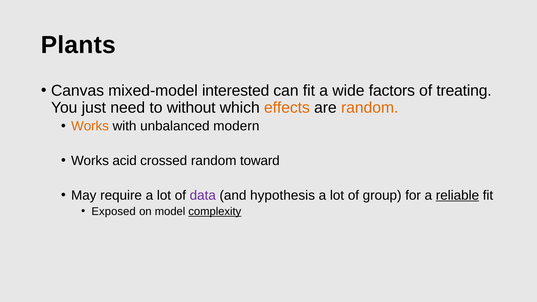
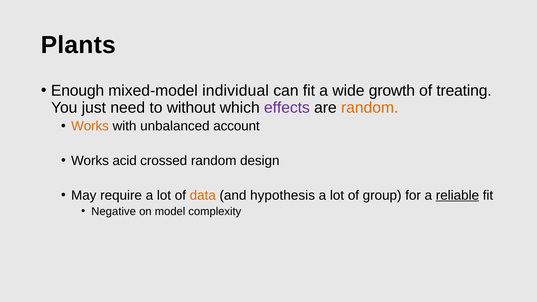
Canvas: Canvas -> Enough
interested: interested -> individual
factors: factors -> growth
effects colour: orange -> purple
modern: modern -> account
toward: toward -> design
data colour: purple -> orange
Exposed: Exposed -> Negative
complexity underline: present -> none
